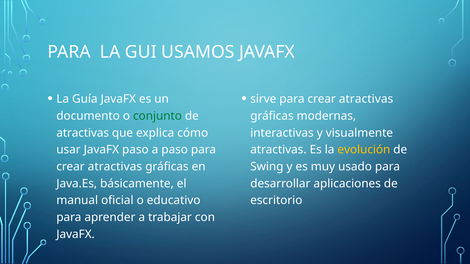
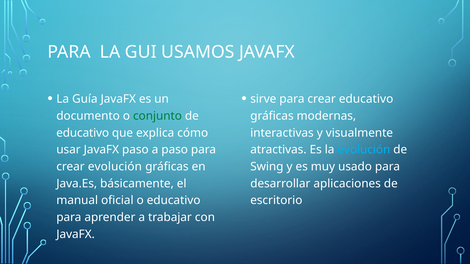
sirve para crear atractivas: atractivas -> educativo
atractivas at (83, 133): atractivas -> educativo
evolución at (364, 150) colour: yellow -> light blue
atractivas at (115, 167): atractivas -> evolución
